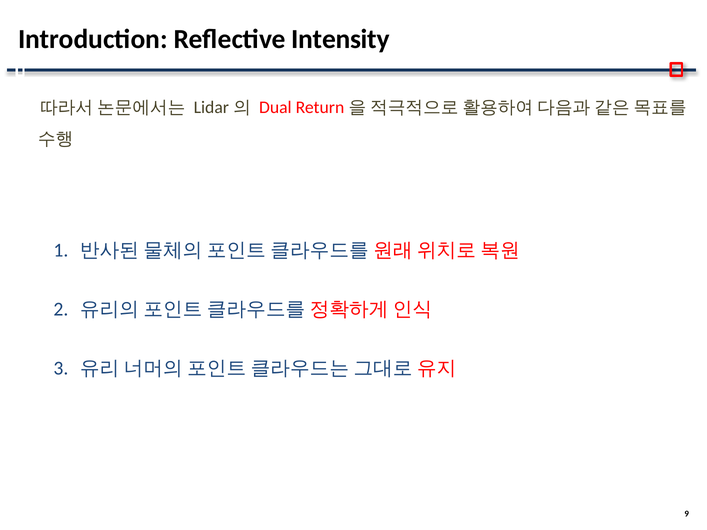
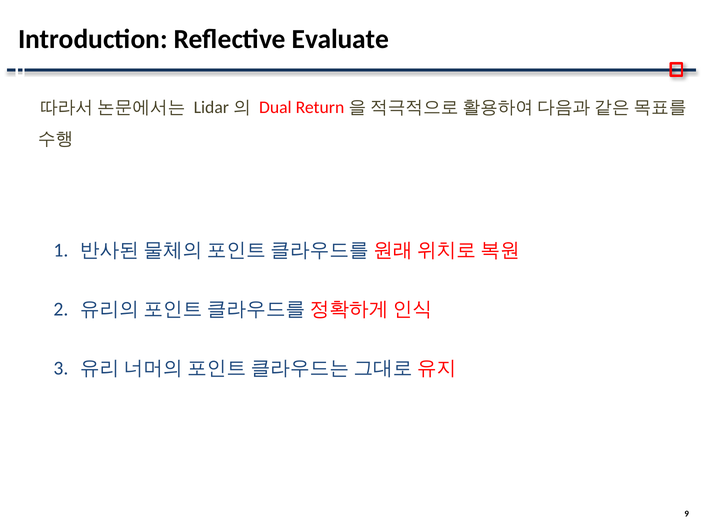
Intensity: Intensity -> Evaluate
